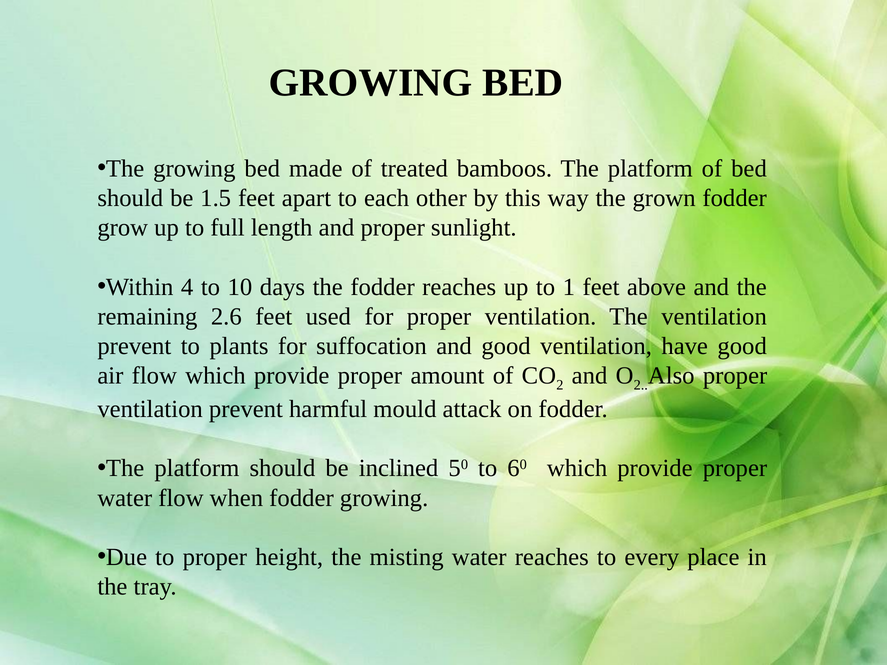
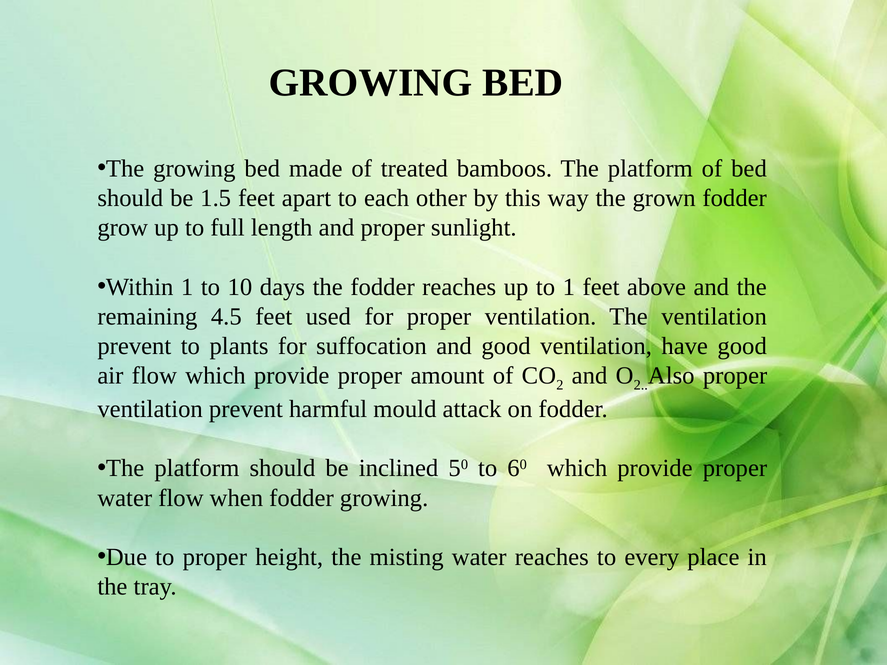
Within 4: 4 -> 1
2.6: 2.6 -> 4.5
